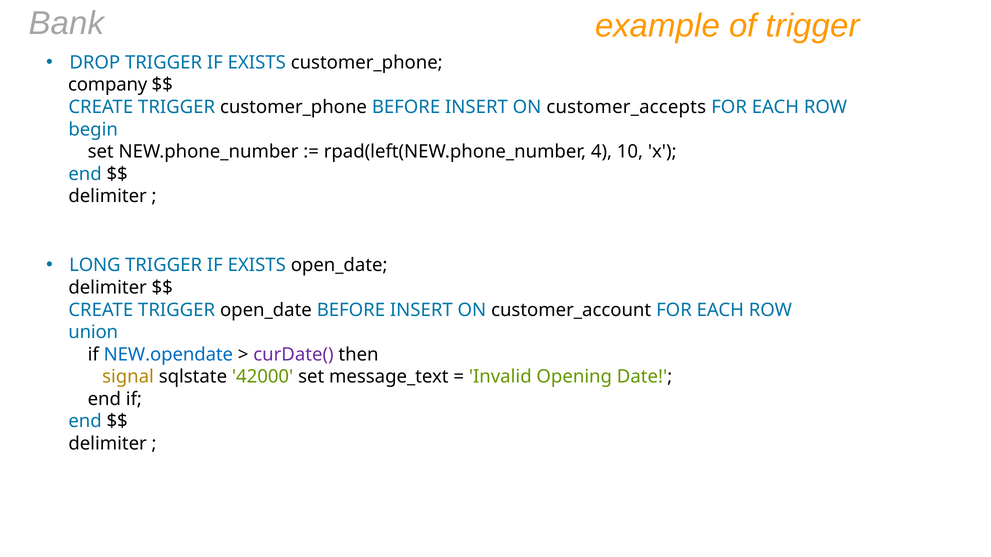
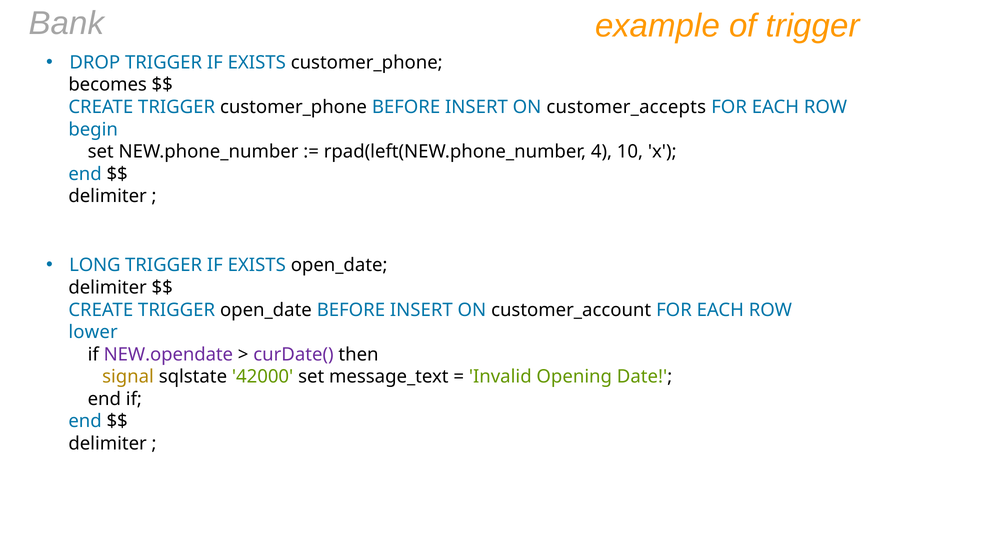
company: company -> becomes
union: union -> lower
NEW.opendate colour: blue -> purple
